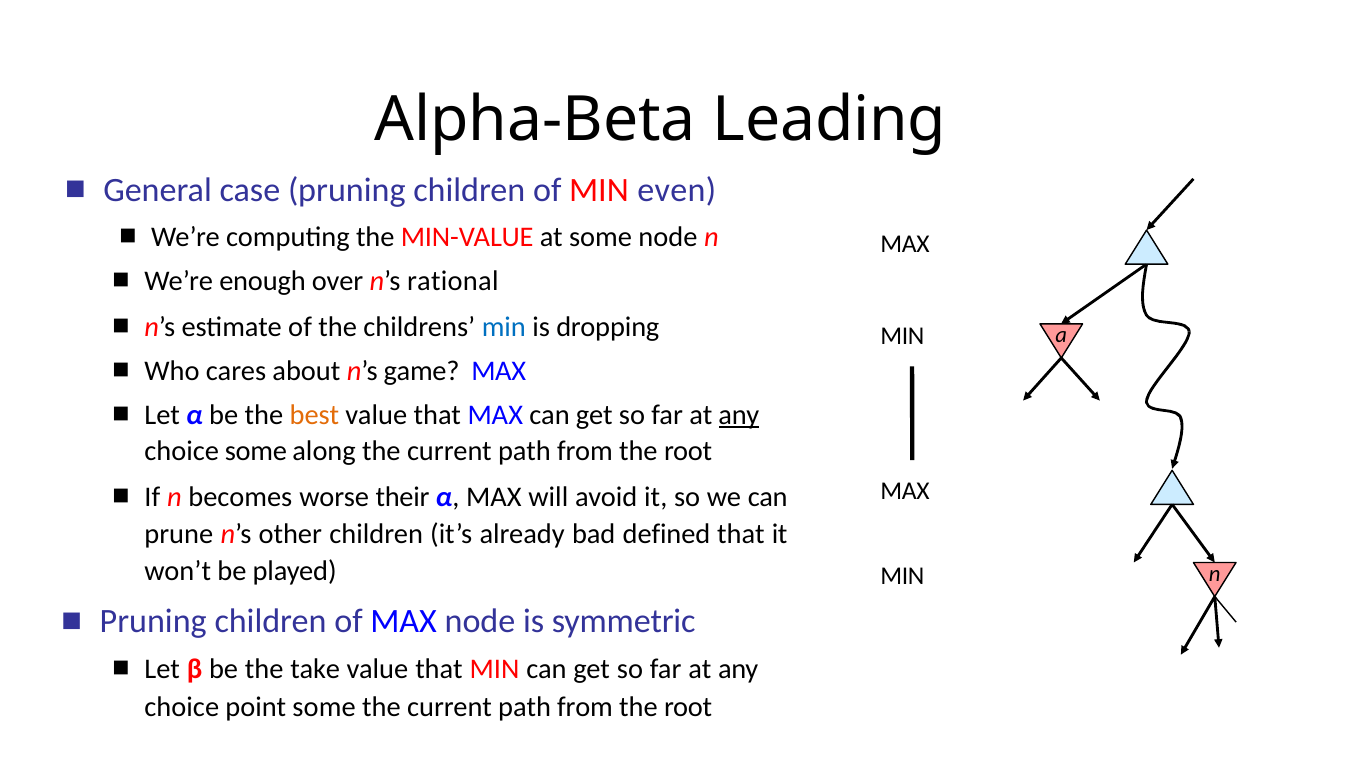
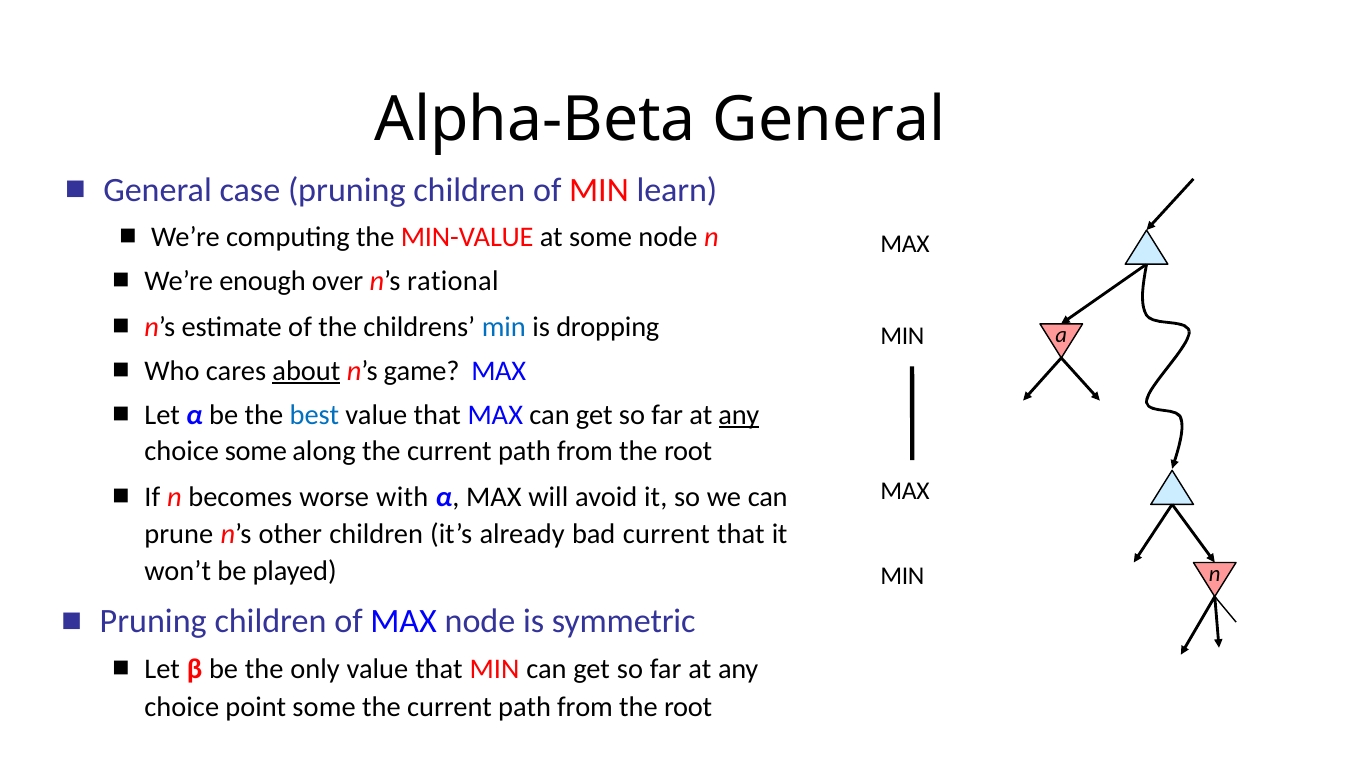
Alpha-Beta Leading: Leading -> General
even: even -> learn
about underline: none -> present
best colour: orange -> blue
their: their -> with
bad defined: defined -> current
take: take -> only
